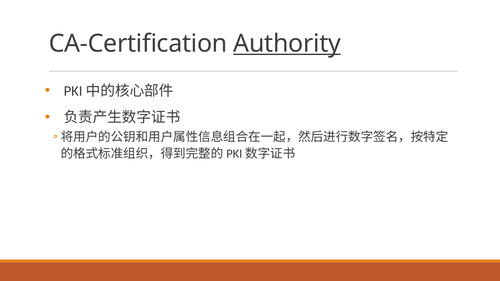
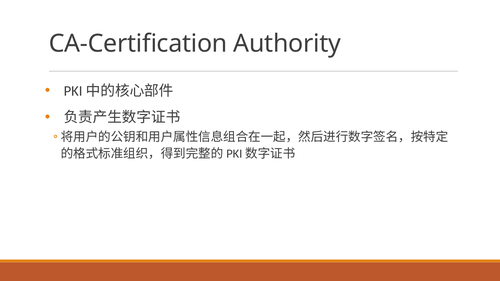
Authority underline: present -> none
